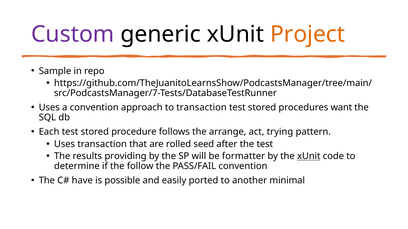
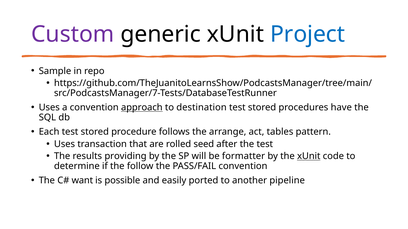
Project colour: orange -> blue
approach underline: none -> present
to transaction: transaction -> destination
want: want -> have
trying: trying -> tables
have: have -> want
minimal: minimal -> pipeline
